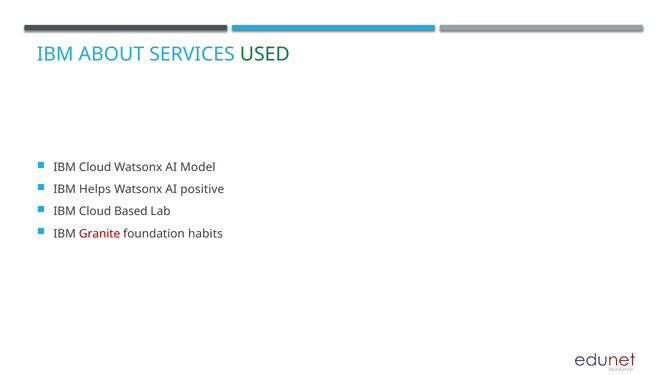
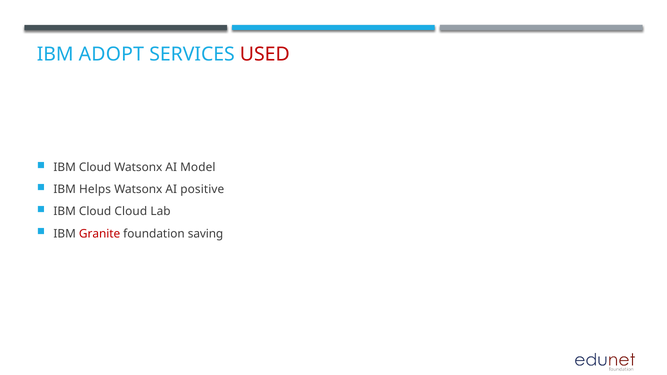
ABOUT: ABOUT -> ADOPT
USED colour: green -> red
Cloud Based: Based -> Cloud
habits: habits -> saving
